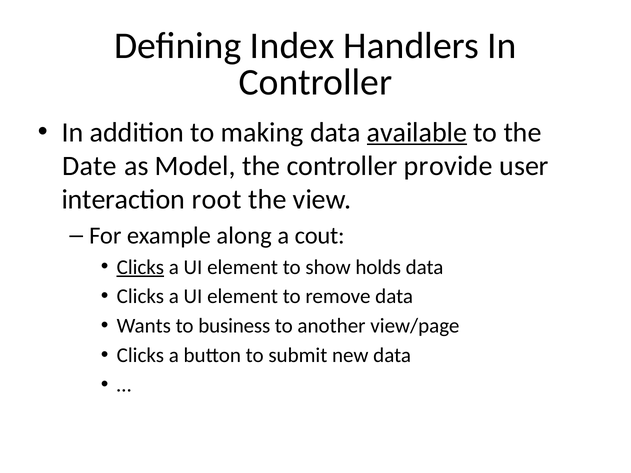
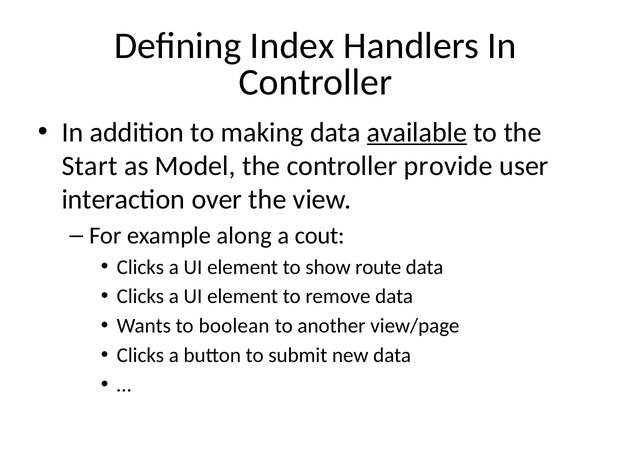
Date: Date -> Start
root: root -> over
Clicks at (140, 267) underline: present -> none
holds: holds -> route
business: business -> boolean
